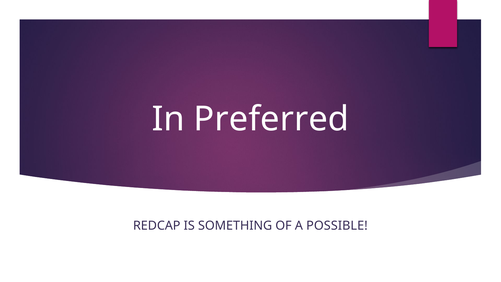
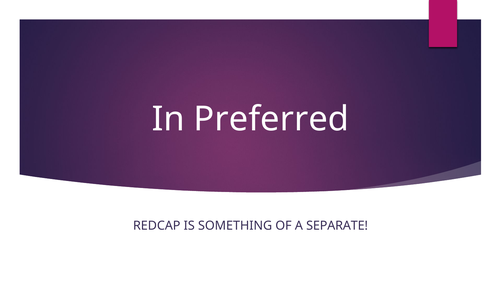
POSSIBLE: POSSIBLE -> SEPARATE
